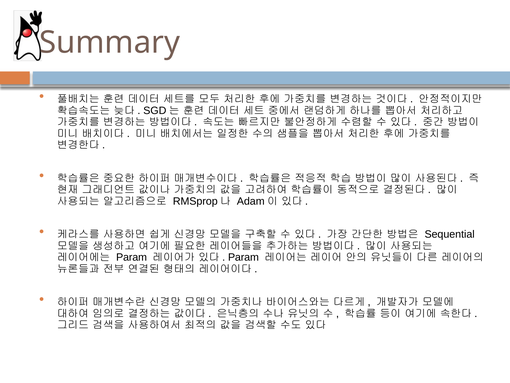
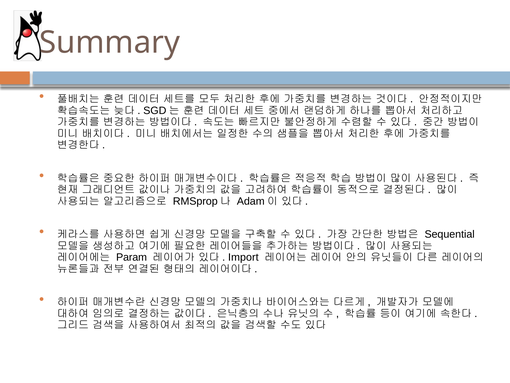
Param at (243, 257): Param -> Import
